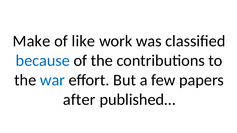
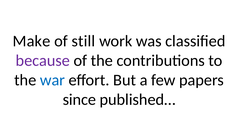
like: like -> still
because colour: blue -> purple
after: after -> since
